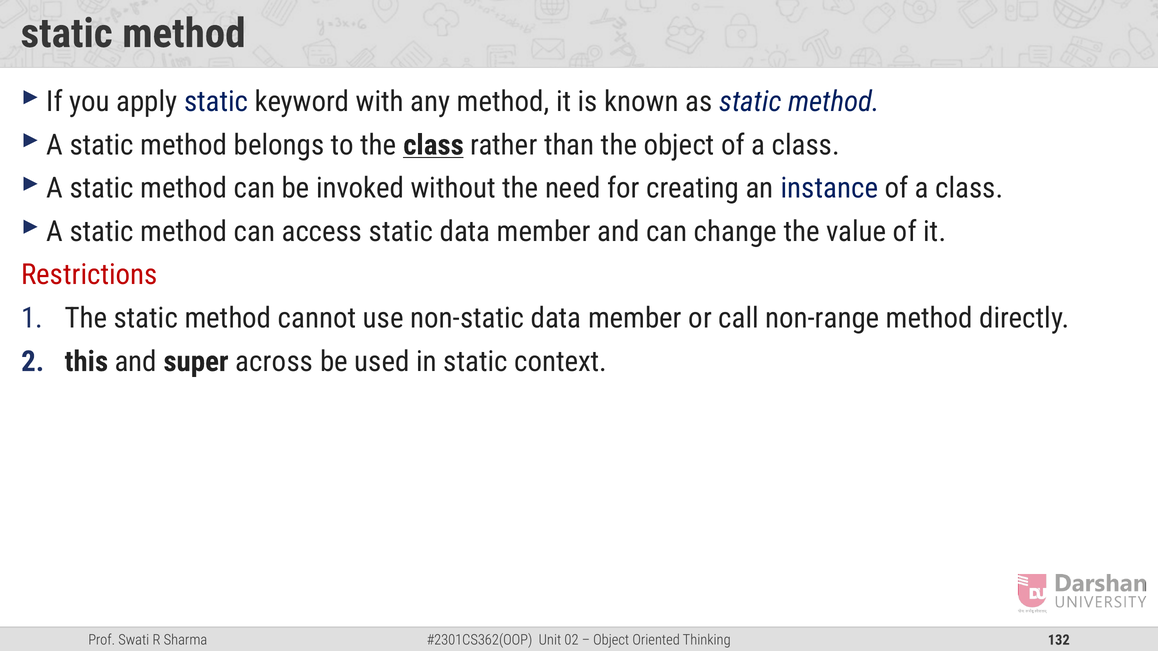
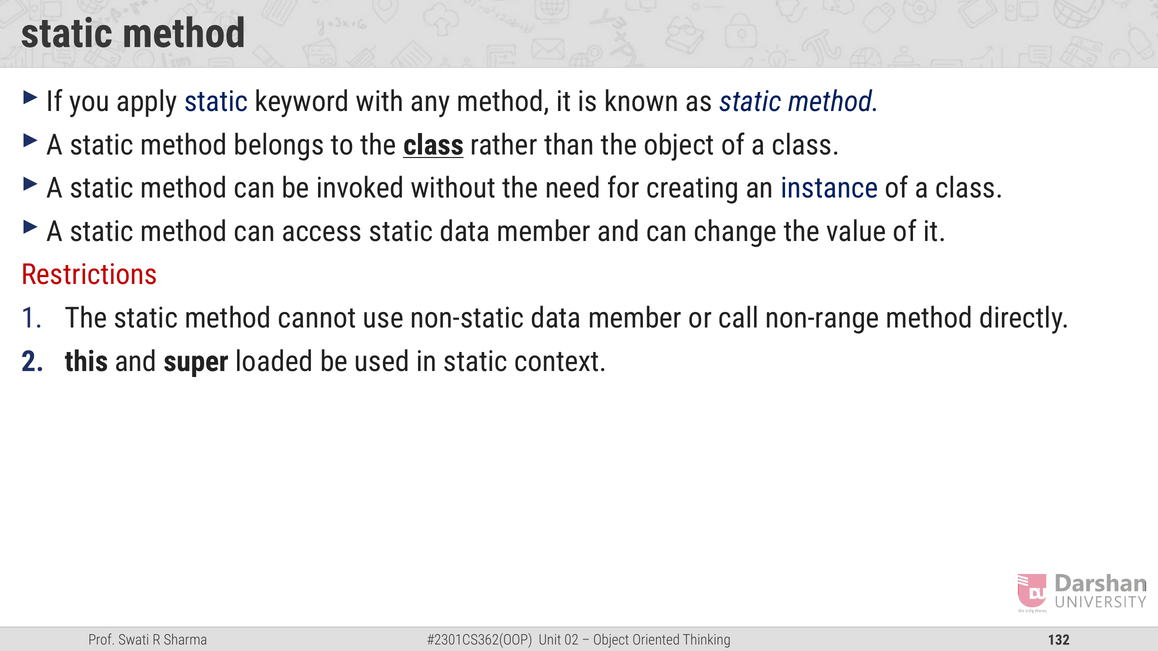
across: across -> loaded
